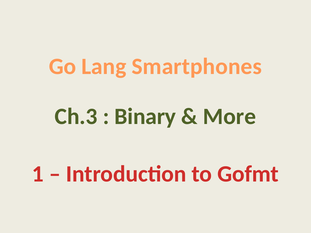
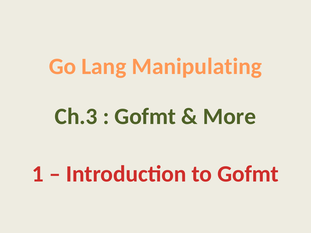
Smartphones: Smartphones -> Manipulating
Binary at (145, 117): Binary -> Gofmt
